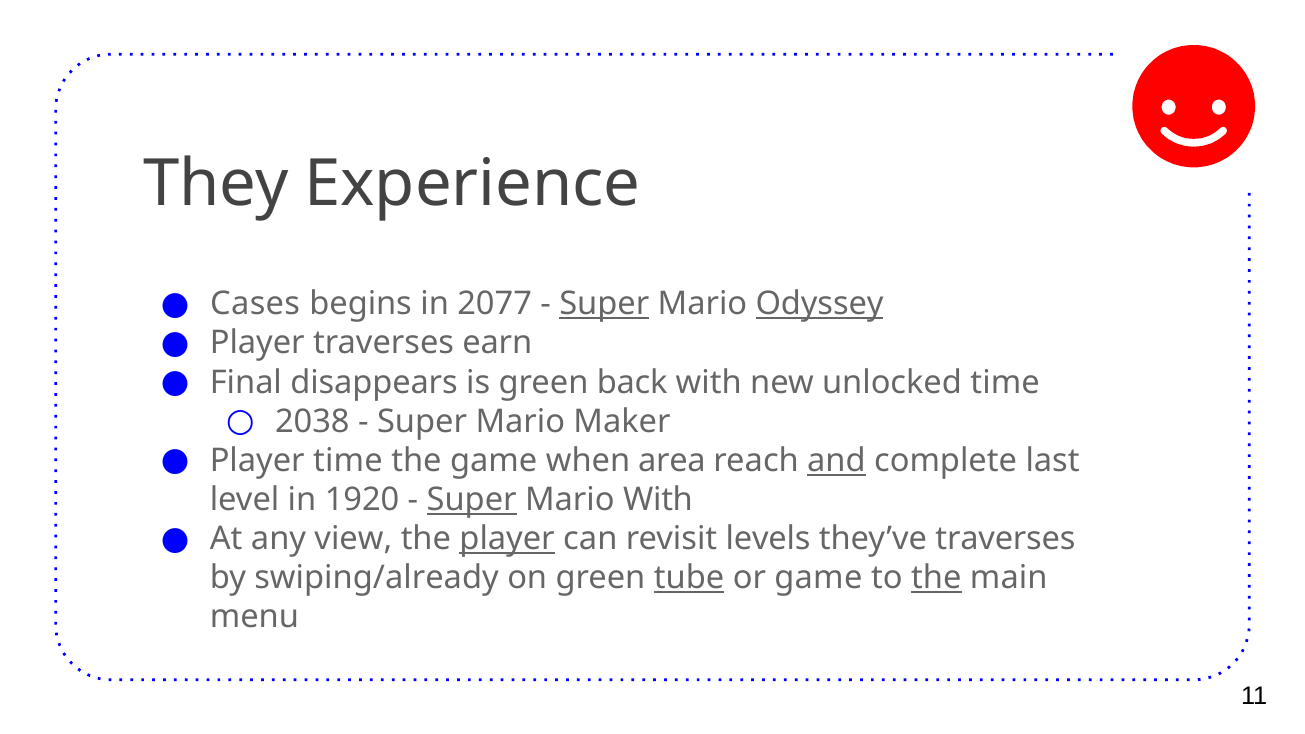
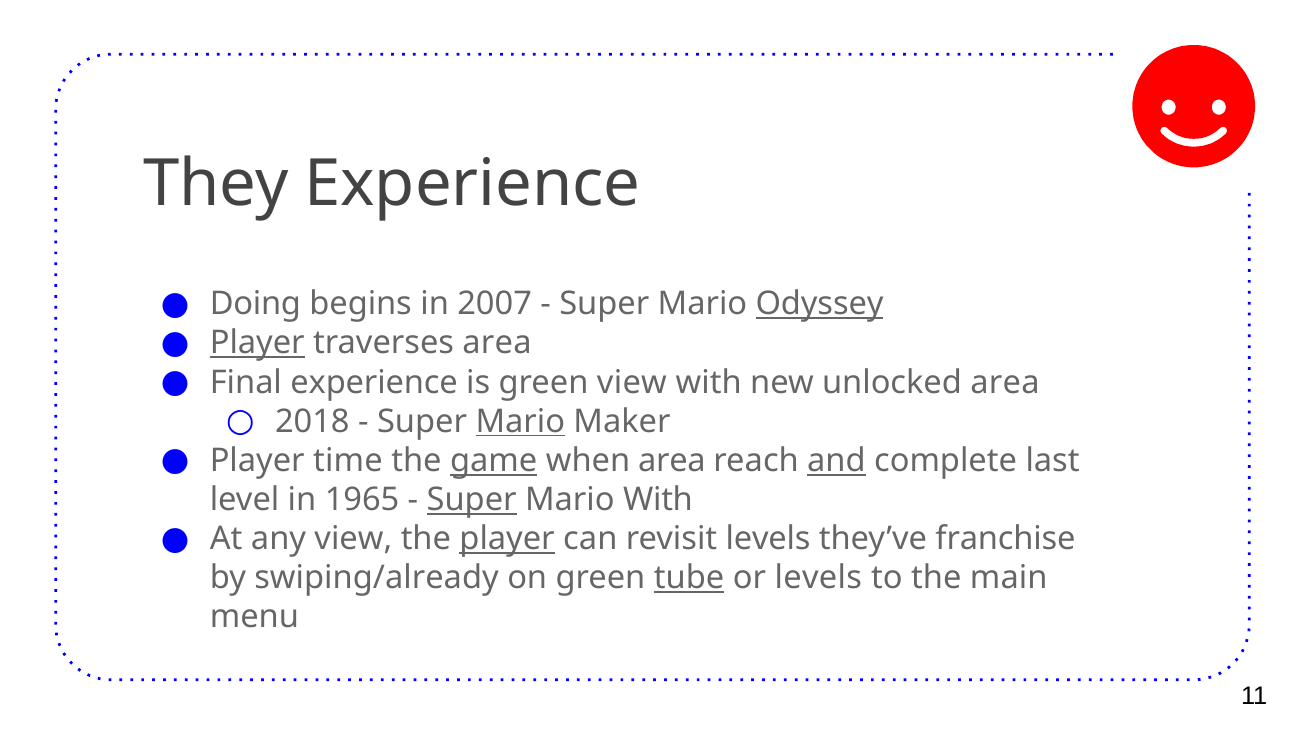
Cases: Cases -> Doing
2077: 2077 -> 2007
Super at (604, 304) underline: present -> none
Player at (257, 343) underline: none -> present
traverses earn: earn -> area
Final disappears: disappears -> experience
green back: back -> view
unlocked time: time -> area
2038: 2038 -> 2018
Mario at (520, 422) underline: none -> present
game at (494, 461) underline: none -> present
1920: 1920 -> 1965
they’ve traverses: traverses -> franchise
or game: game -> levels
the at (936, 578) underline: present -> none
